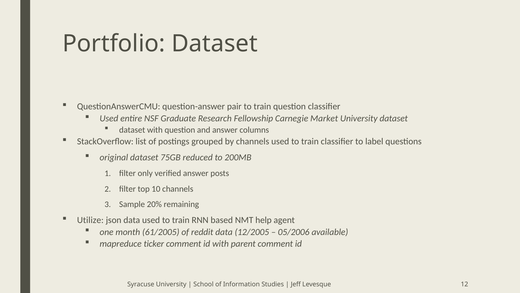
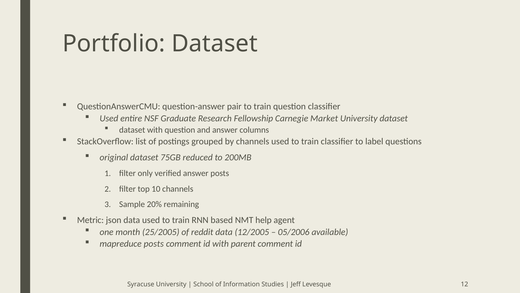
Utilize: Utilize -> Metric
61/2005: 61/2005 -> 25/2005
mapreduce ticker: ticker -> posts
